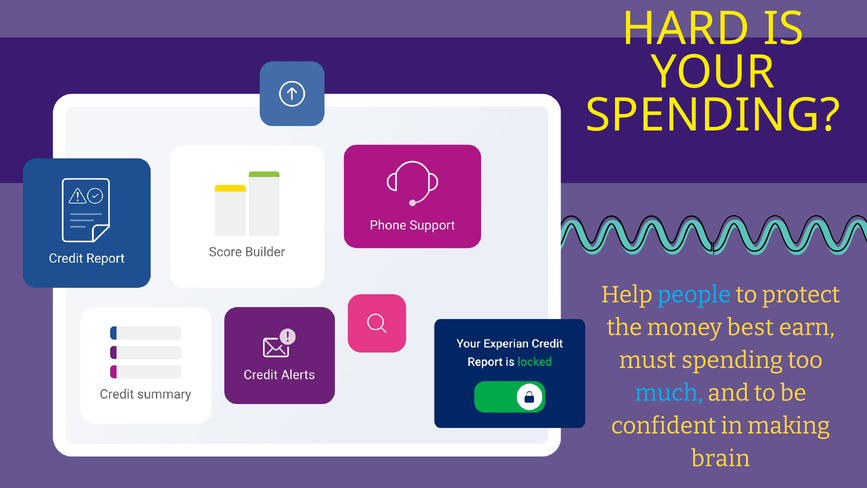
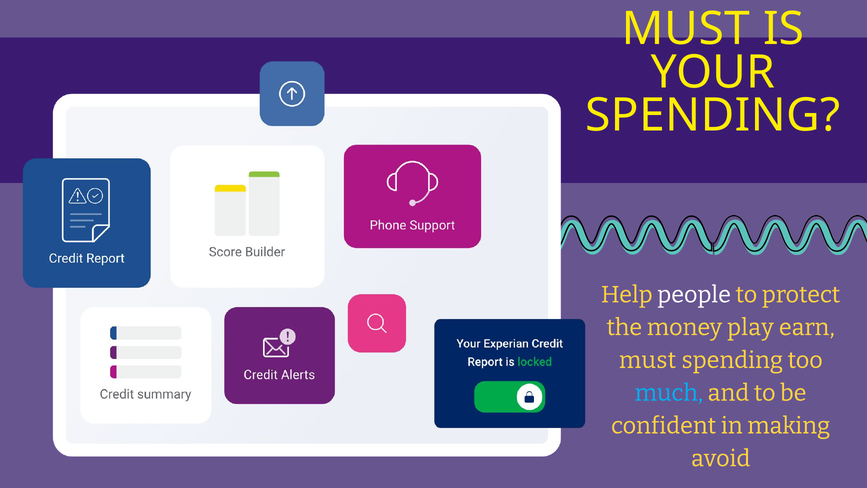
HARD at (686, 29): HARD -> MUST
people colour: light blue -> white
best: best -> play
brain: brain -> avoid
